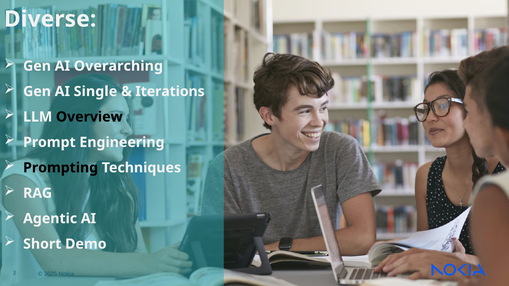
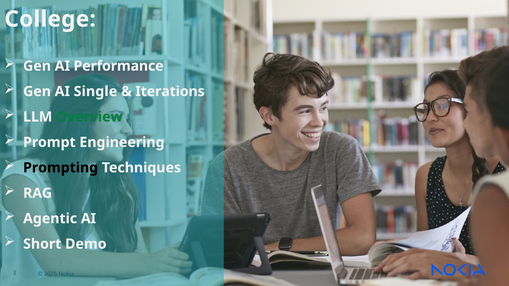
Diverse: Diverse -> College
Overarching: Overarching -> Performance
Overview colour: black -> green
